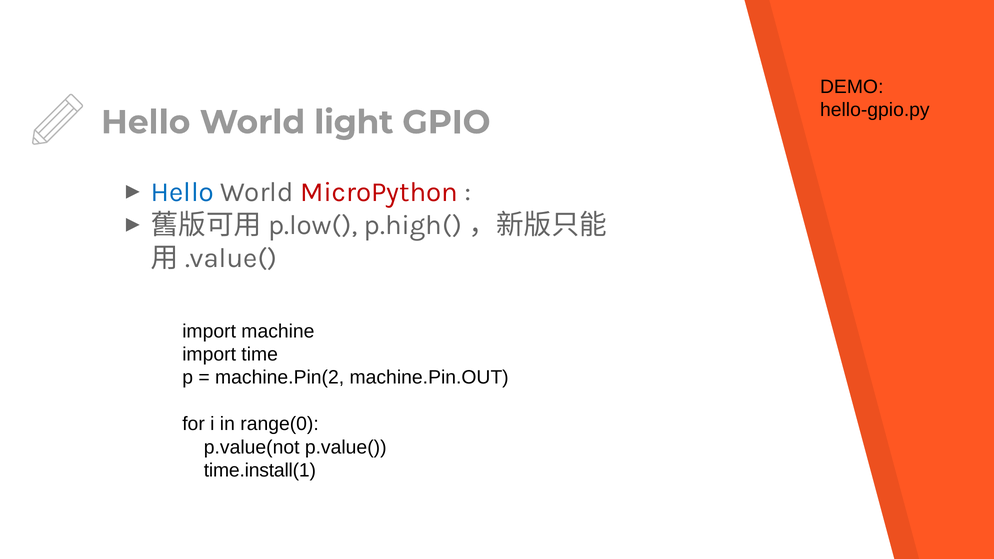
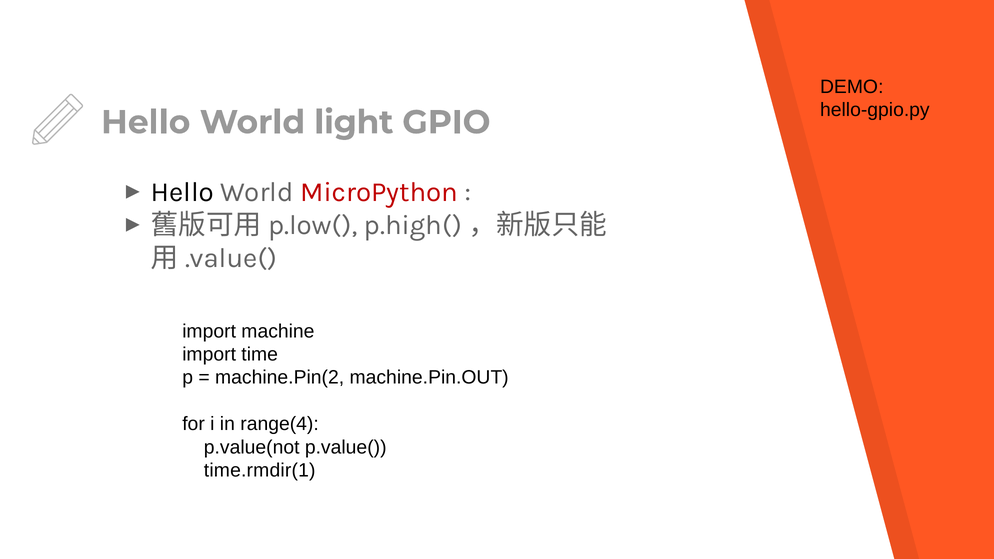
Hello at (182, 192) colour: blue -> black
range(0: range(0 -> range(4
time.install(1: time.install(1 -> time.rmdir(1
